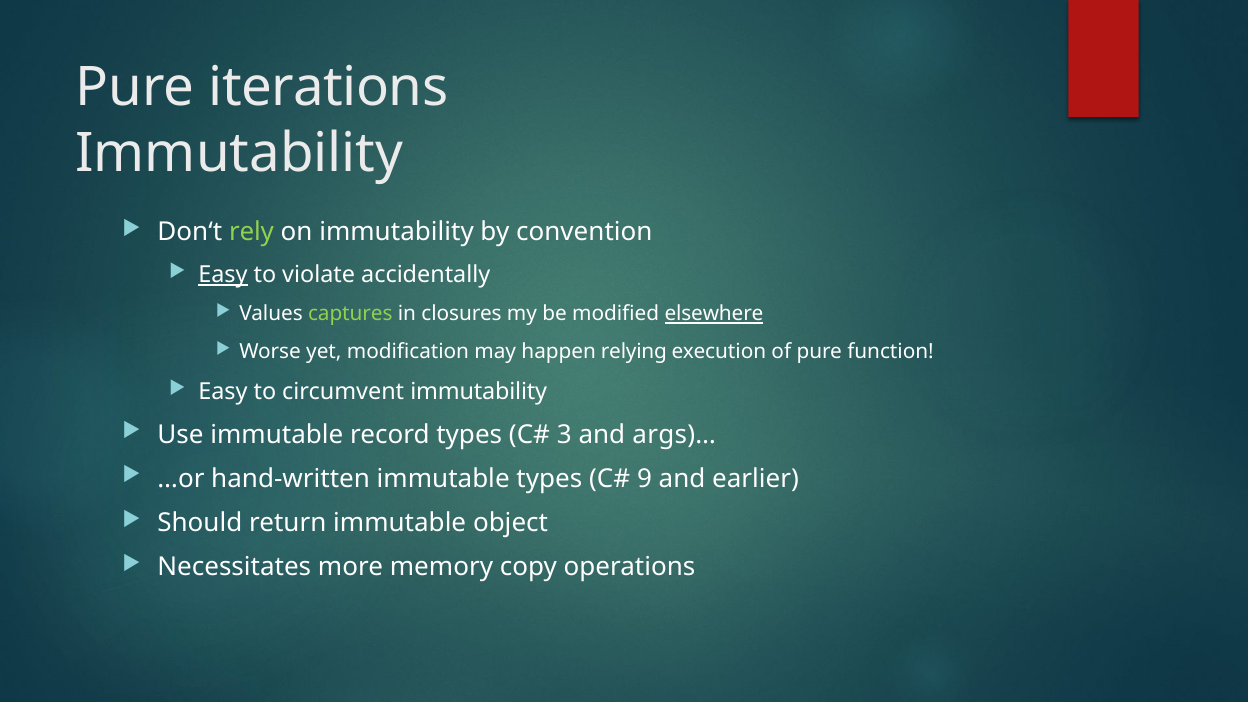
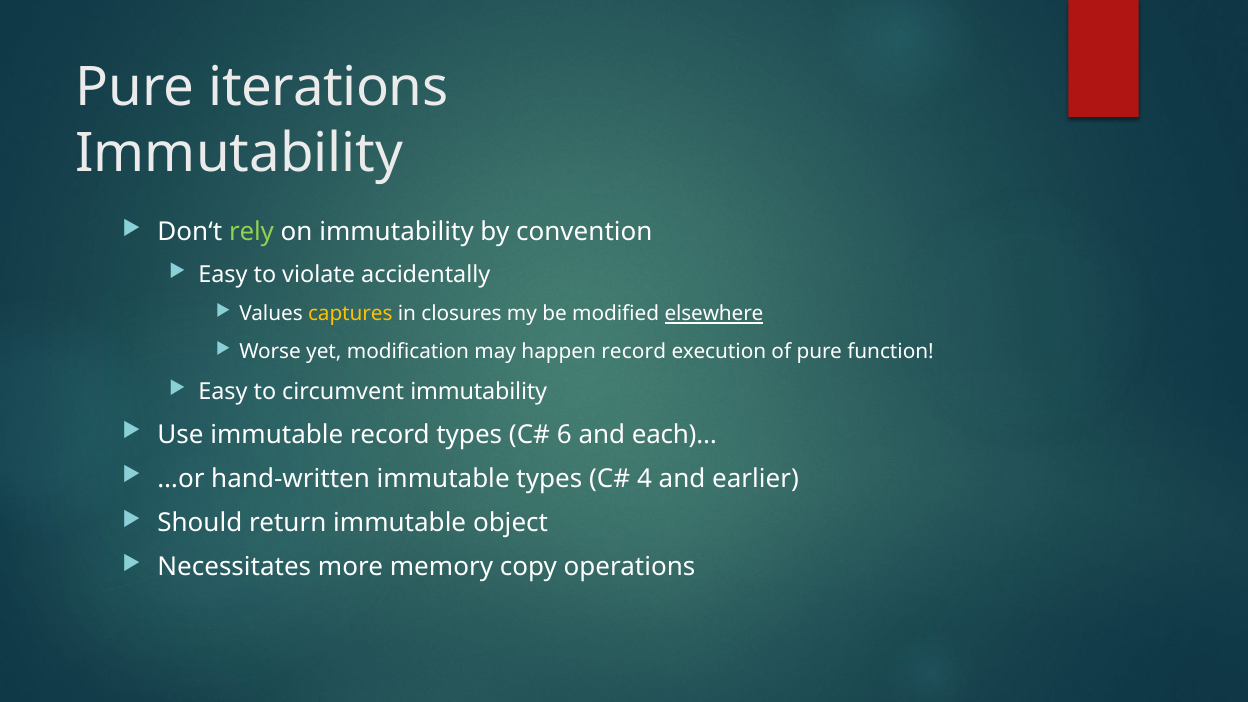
Easy at (223, 275) underline: present -> none
captures colour: light green -> yellow
happen relying: relying -> record
3: 3 -> 6
args)…: args)… -> each)…
9: 9 -> 4
